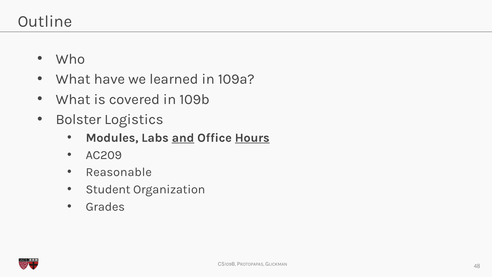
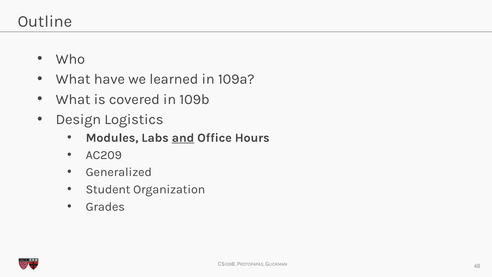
Bolster: Bolster -> Design
Hours underline: present -> none
Reasonable: Reasonable -> Generalized
